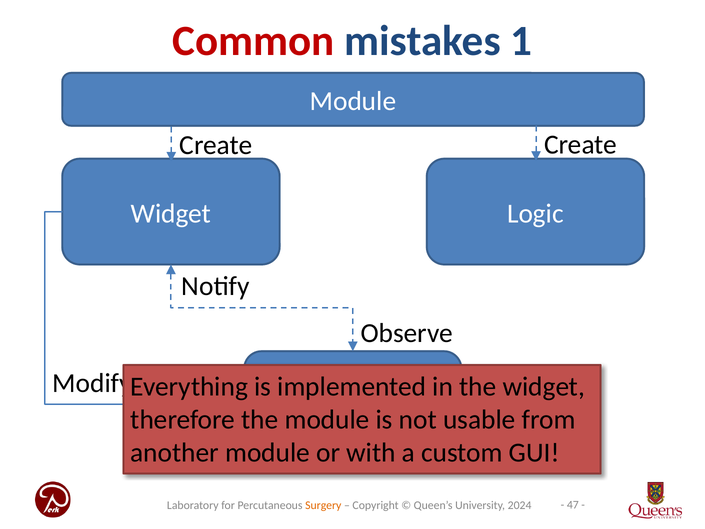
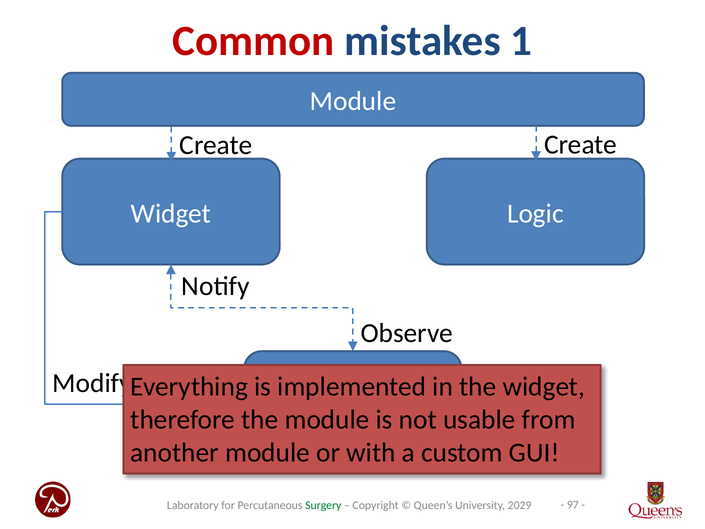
47: 47 -> 97
Surgery colour: orange -> green
2024: 2024 -> 2029
